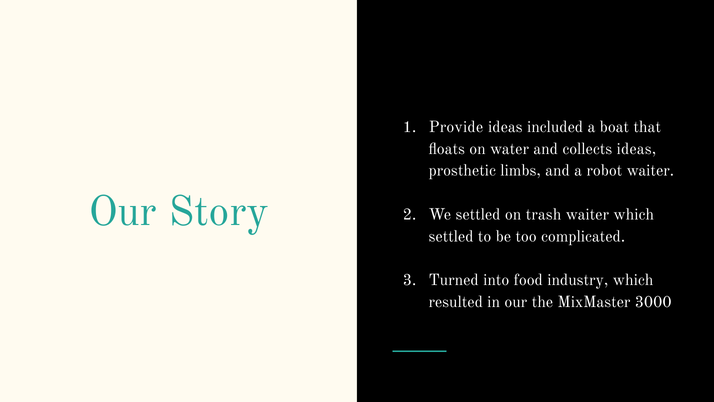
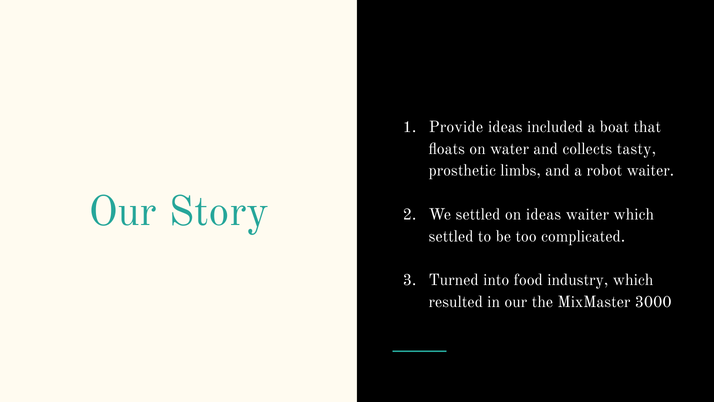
collects ideas: ideas -> tasty
on trash: trash -> ideas
